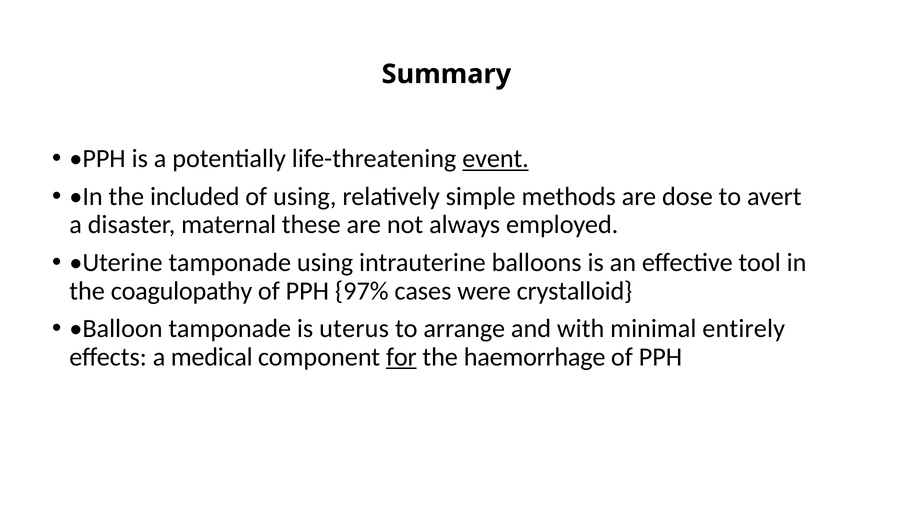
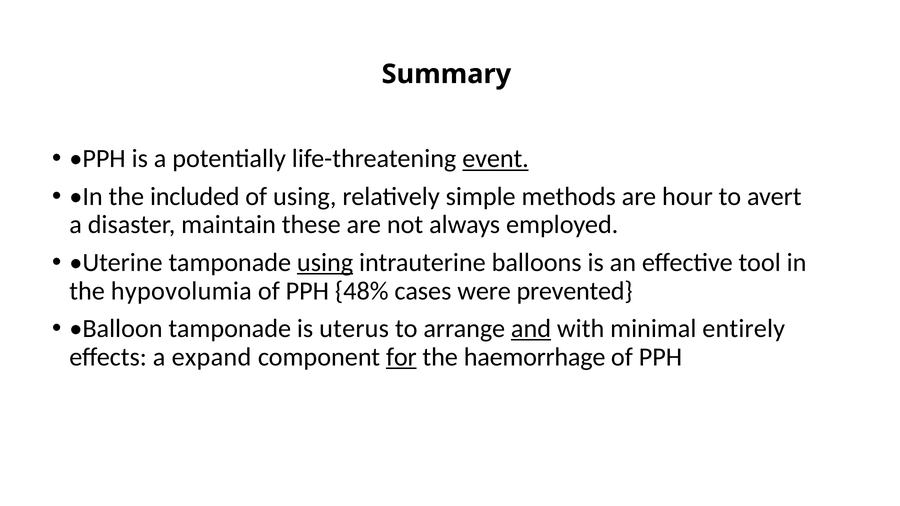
dose: dose -> hour
maternal: maternal -> maintain
using at (325, 263) underline: none -> present
coagulopathy: coagulopathy -> hypovolumia
97%: 97% -> 48%
crystalloid: crystalloid -> prevented
and underline: none -> present
medical: medical -> expand
